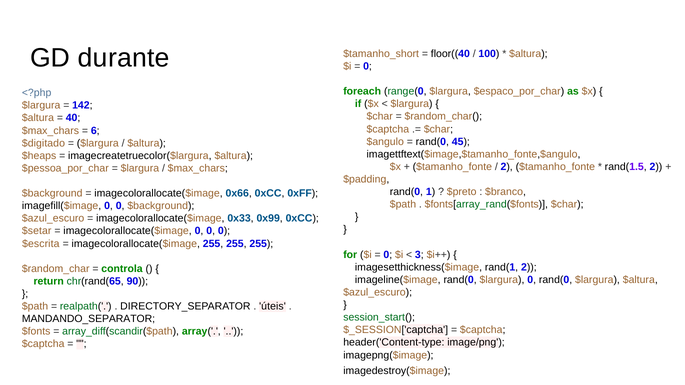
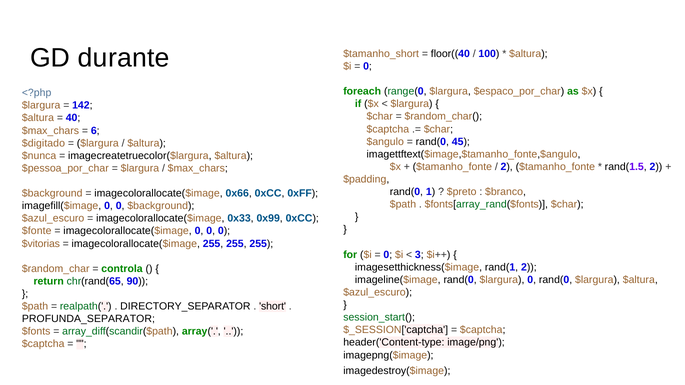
$heaps: $heaps -> $nunca
$setar: $setar -> $fonte
$escrita: $escrita -> $vitorias
úteis: úteis -> short
MANDANDO_SEPARATOR: MANDANDO_SEPARATOR -> PROFUNDA_SEPARATOR
